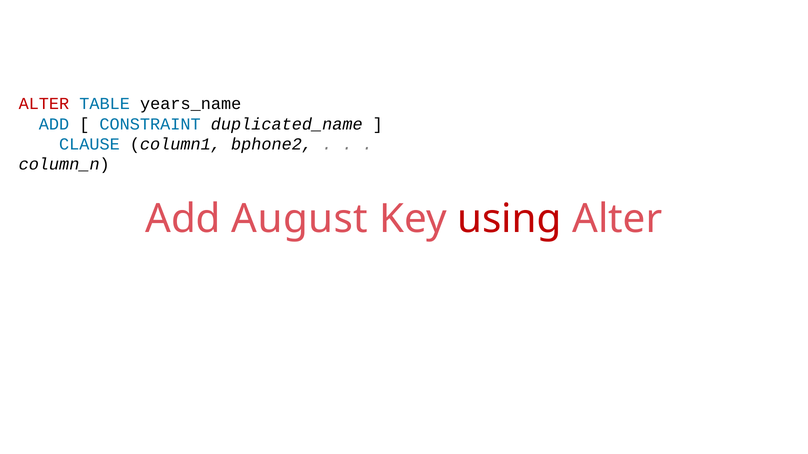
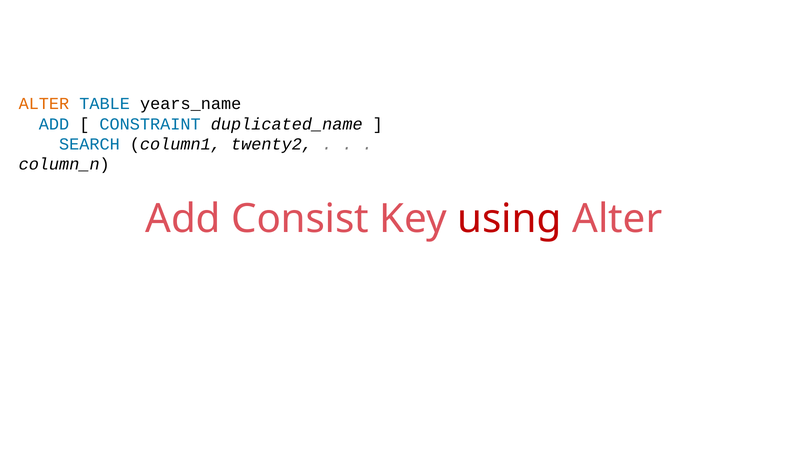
ALTER at (44, 104) colour: red -> orange
CLAUSE: CLAUSE -> SEARCH
bphone2: bphone2 -> twenty2
August: August -> Consist
